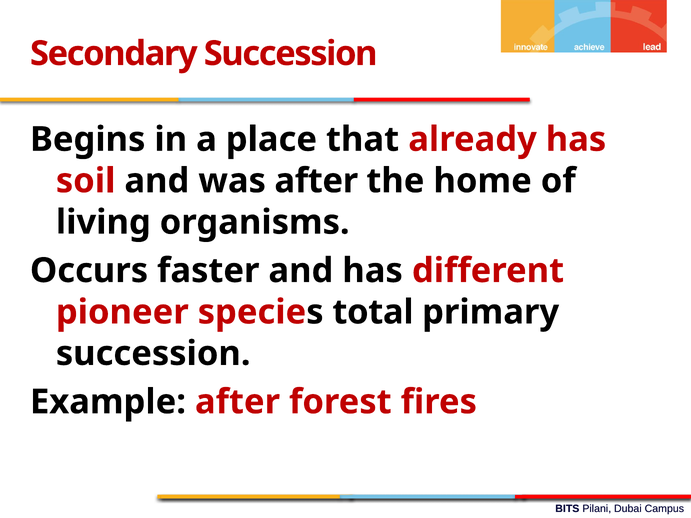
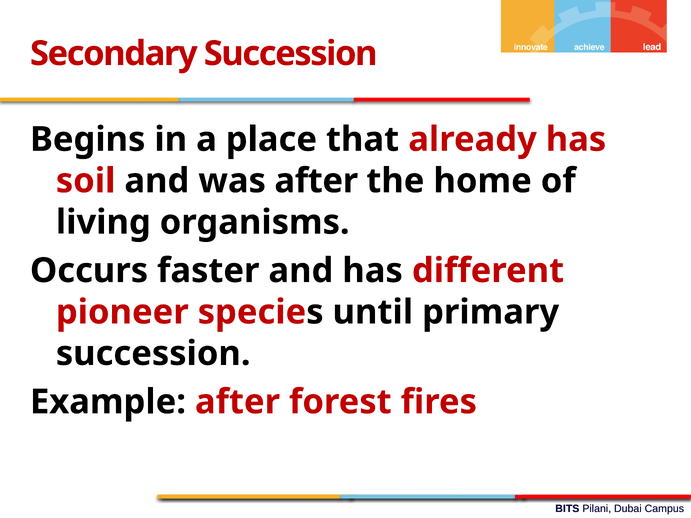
total: total -> until
